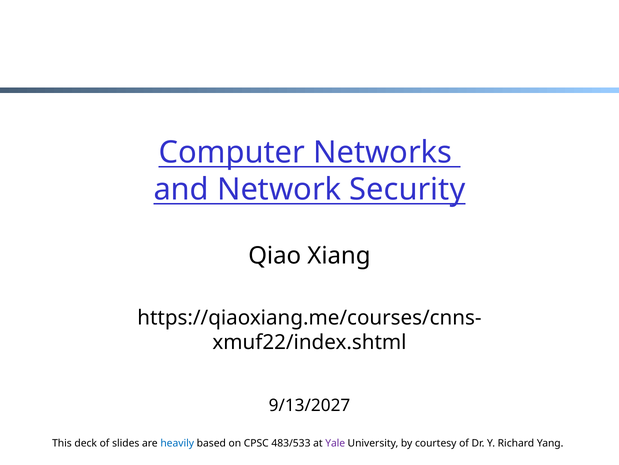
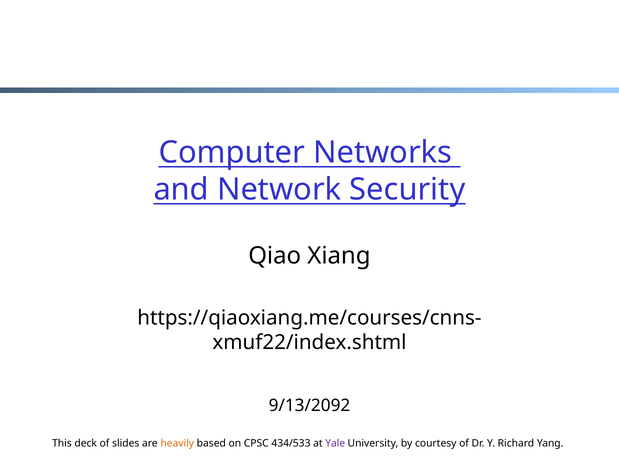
9/13/2027: 9/13/2027 -> 9/13/2092
heavily colour: blue -> orange
483/533: 483/533 -> 434/533
